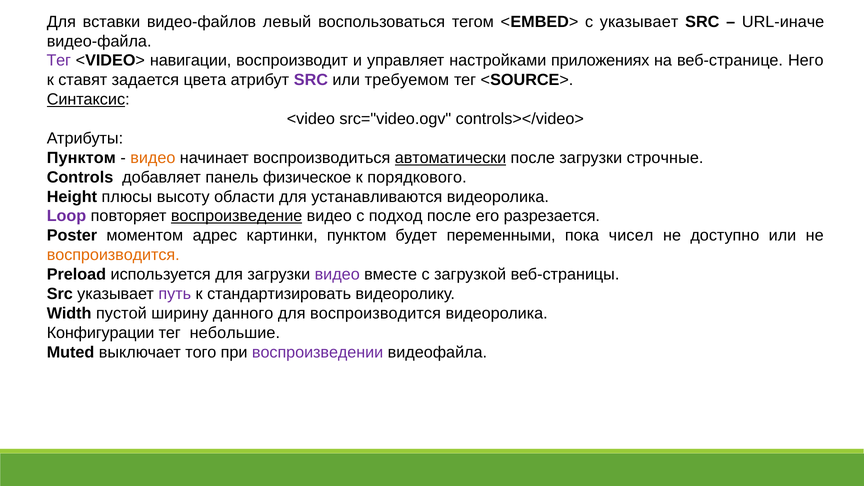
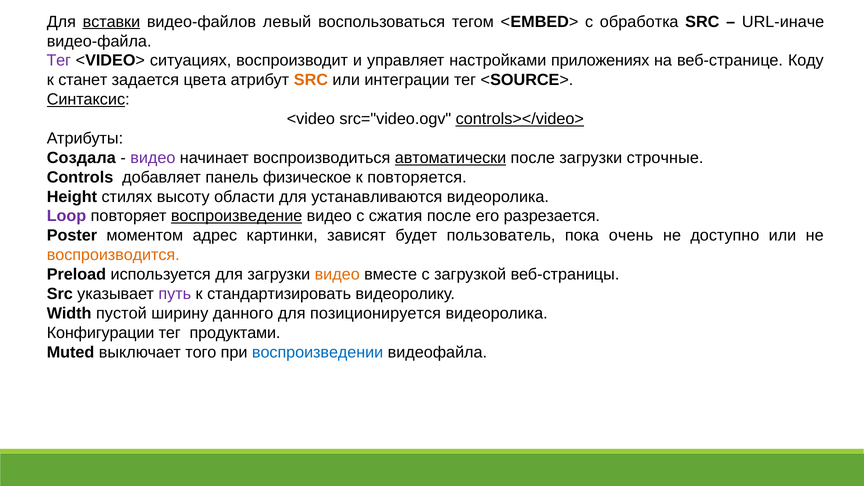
вставки underline: none -> present
с указывает: указывает -> обработка
навигации: навигации -> ситуациях
Него: Него -> Коду
ставят: ставят -> станет
SRC at (311, 80) colour: purple -> orange
требуемом: требуемом -> интеграции
controls></video> underline: none -> present
Пунктом at (81, 158): Пунктом -> Создала
видео at (153, 158) colour: orange -> purple
порядкового: порядкового -> повторяется
плюсы: плюсы -> стилях
подход: подход -> сжатия
картинки пунктом: пунктом -> зависят
переменными: переменными -> пользователь
чисел: чисел -> очень
видео at (337, 274) colour: purple -> orange
для воспроизводится: воспроизводится -> позиционируется
небольшие: небольшие -> продуктами
воспроизведении colour: purple -> blue
